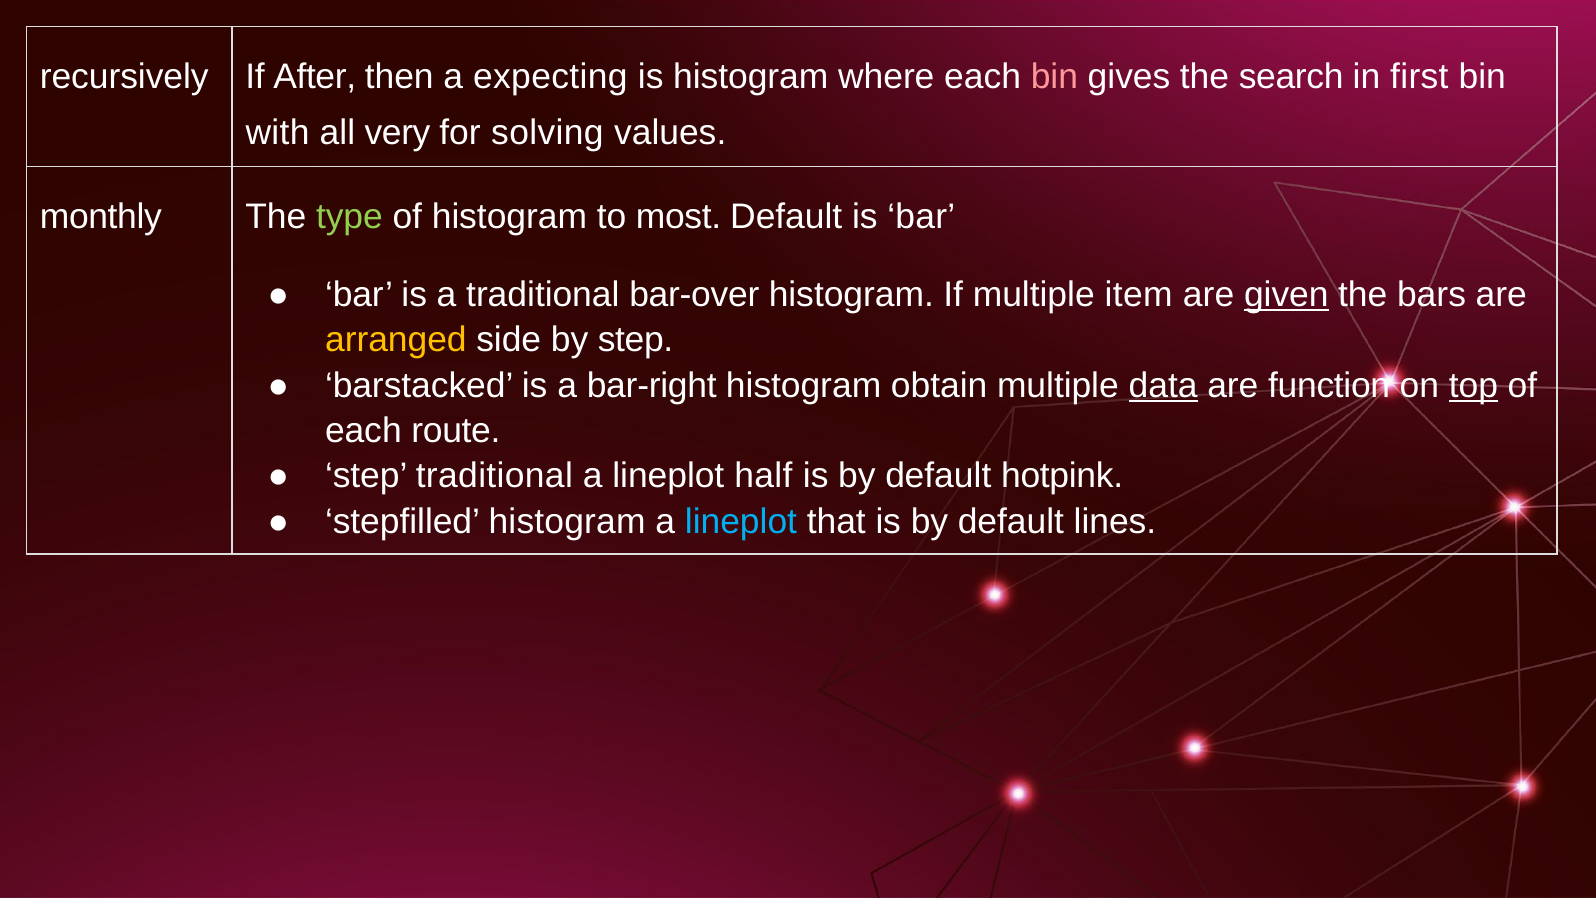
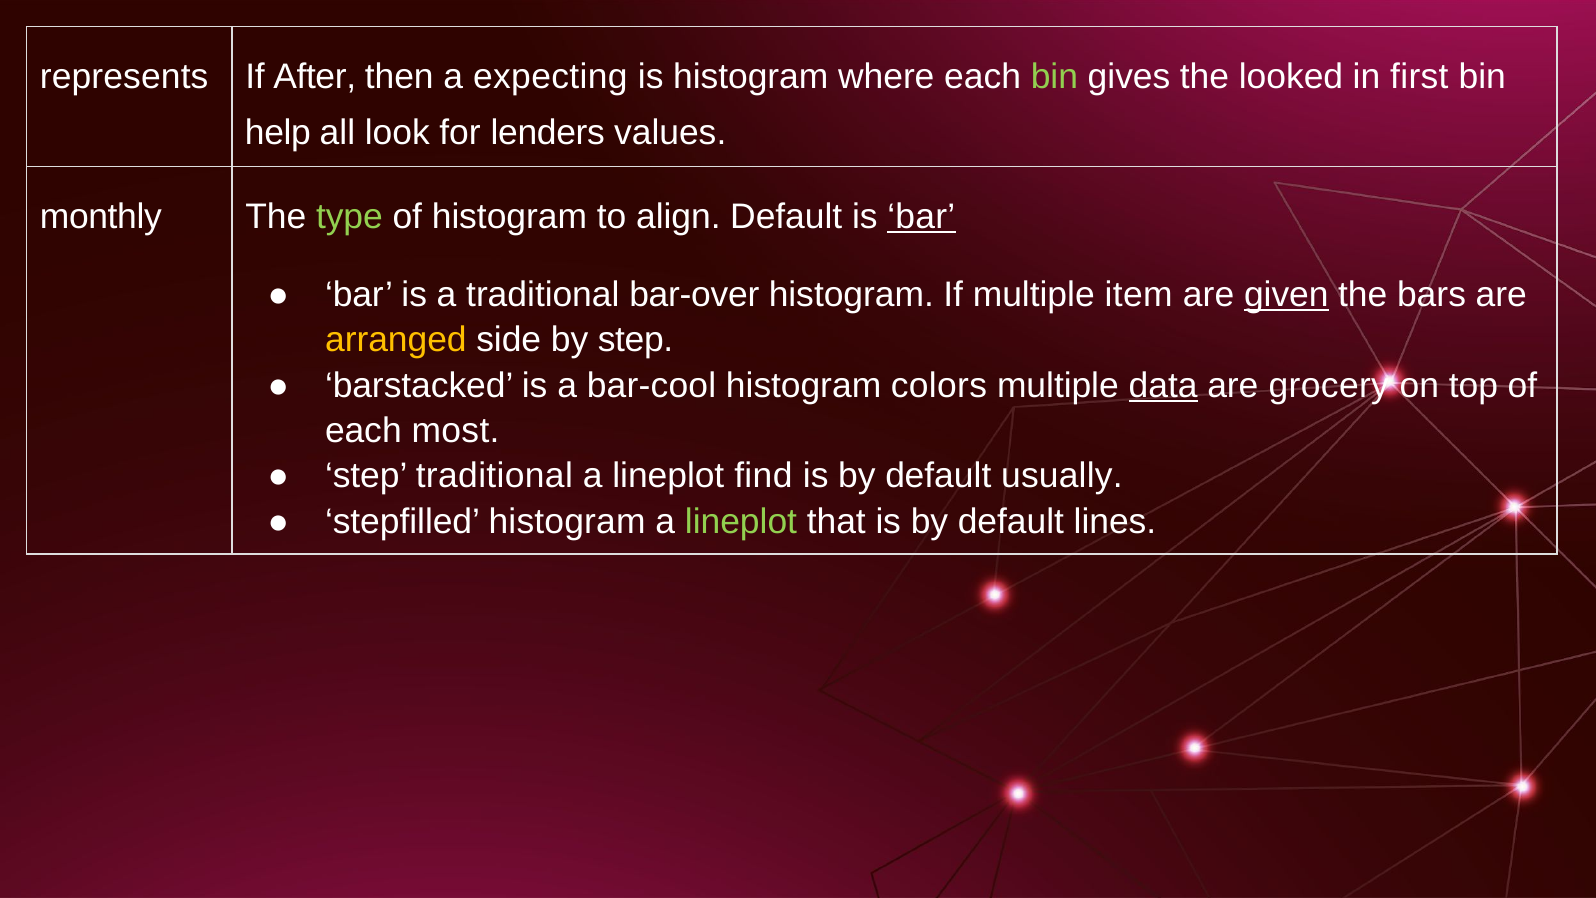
recursively: recursively -> represents
bin at (1054, 77) colour: pink -> light green
search: search -> looked
with: with -> help
very: very -> look
solving: solving -> lenders
most: most -> align
bar at (921, 216) underline: none -> present
bar-right: bar-right -> bar-cool
obtain: obtain -> colors
function: function -> grocery
top underline: present -> none
route: route -> most
half: half -> find
hotpink: hotpink -> usually
lineplot at (741, 521) colour: light blue -> light green
